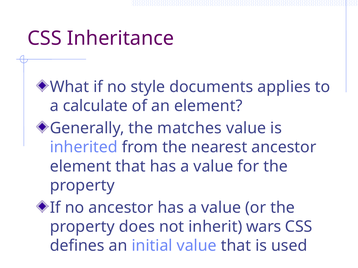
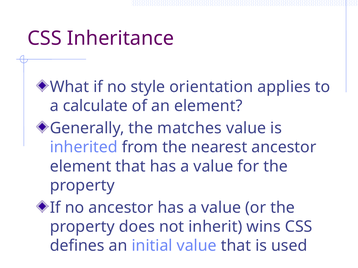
documents: documents -> orientation
wars: wars -> wins
